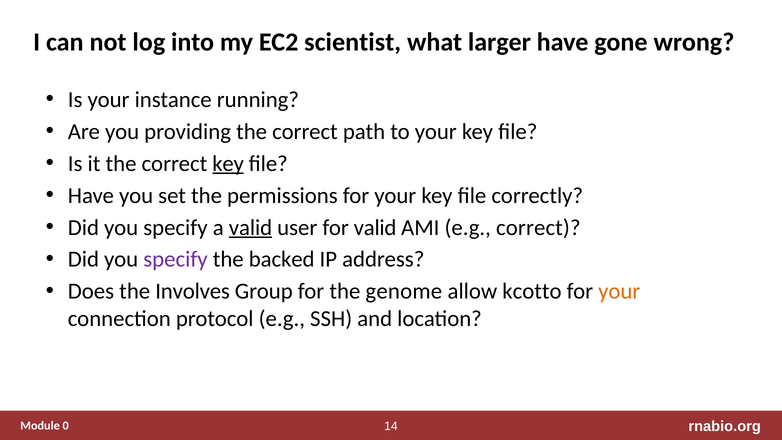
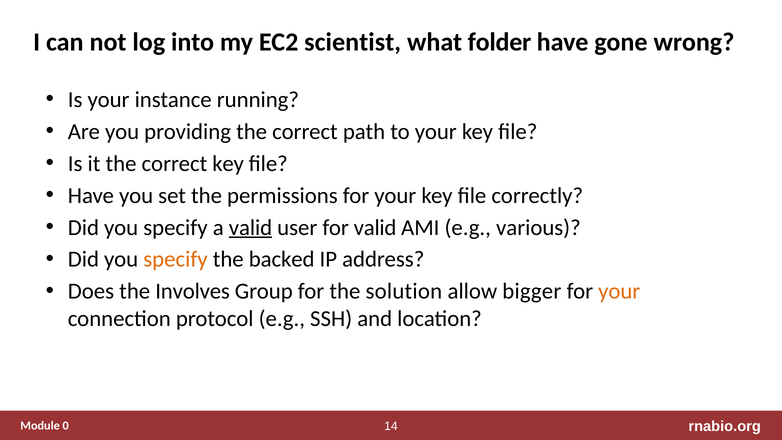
larger: larger -> folder
key at (228, 164) underline: present -> none
e.g correct: correct -> various
specify at (175, 259) colour: purple -> orange
genome: genome -> solution
kcotto: kcotto -> bigger
